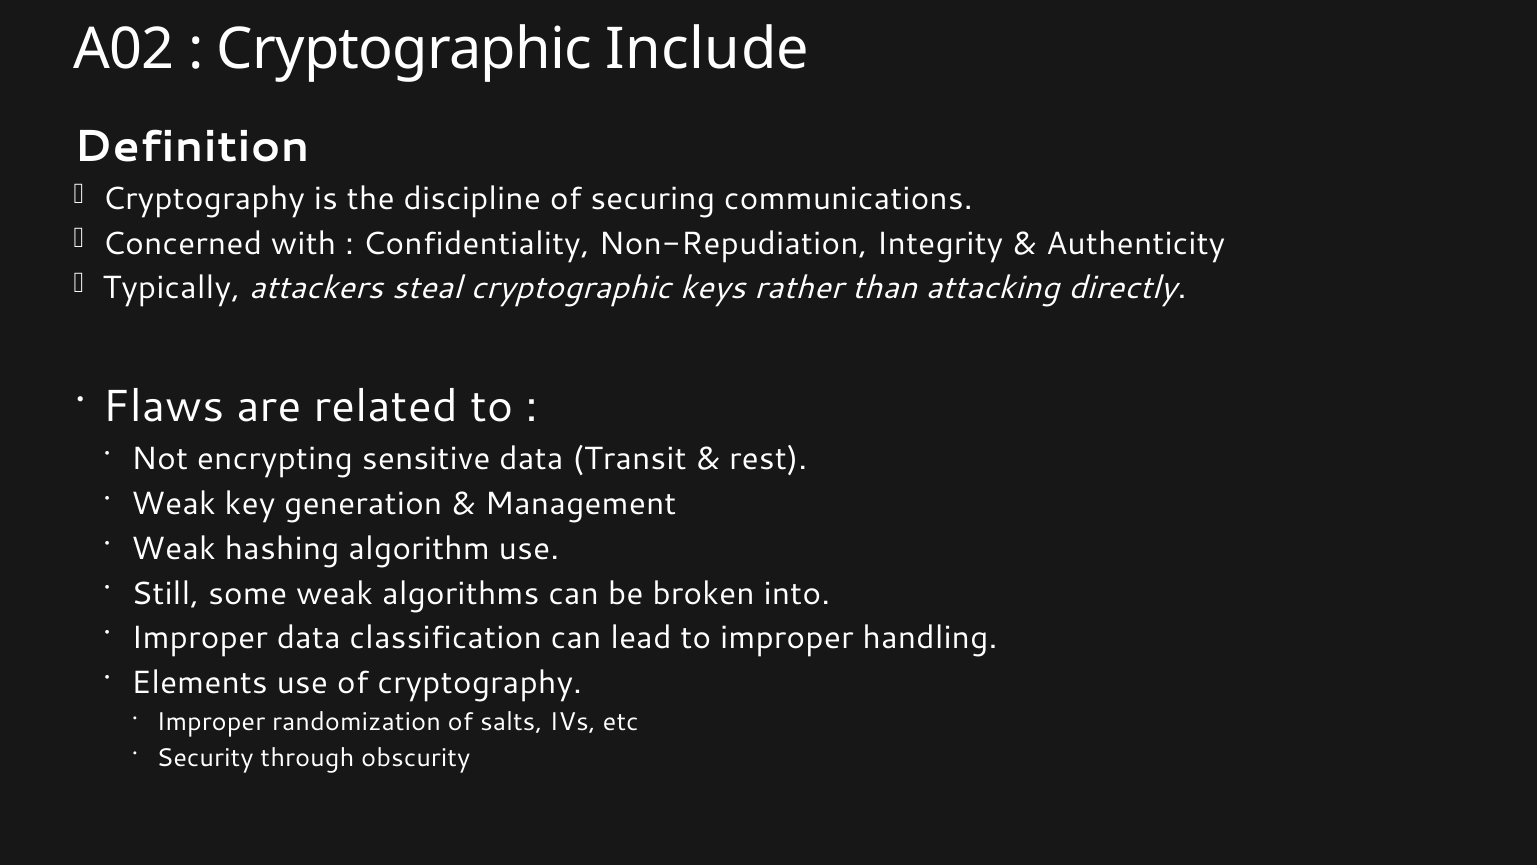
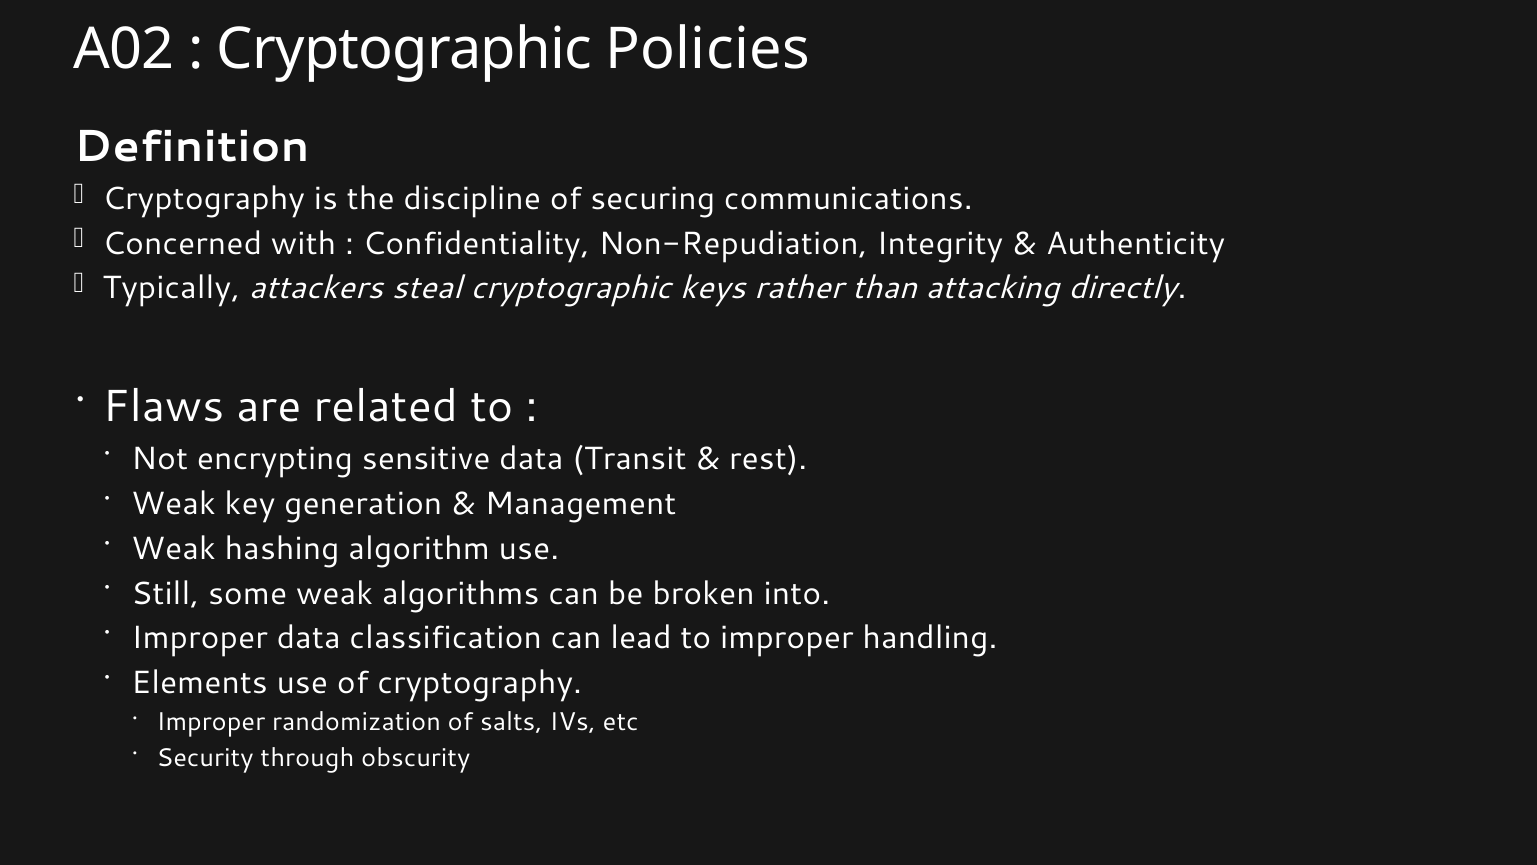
Include: Include -> Policies
